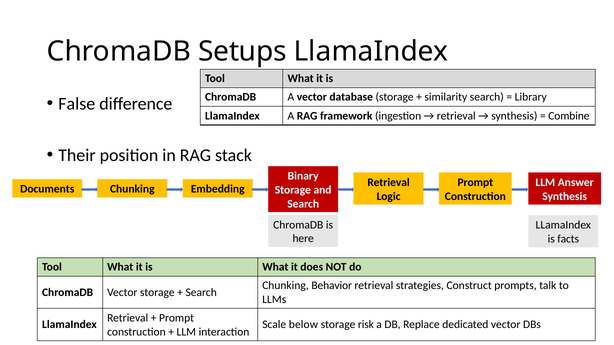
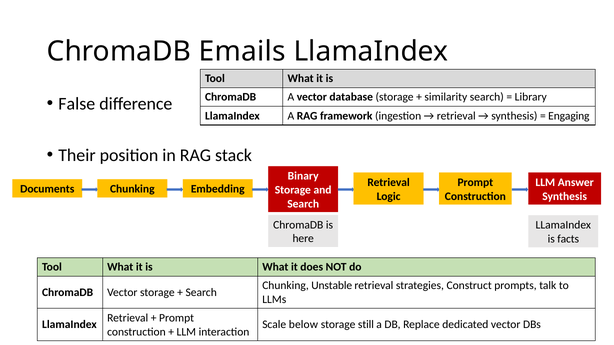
Setups: Setups -> Emails
Combine: Combine -> Engaging
Behavior: Behavior -> Unstable
risk: risk -> still
